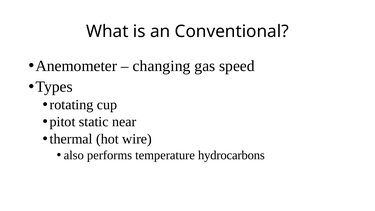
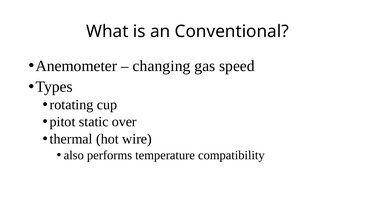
near: near -> over
hydrocarbons: hydrocarbons -> compatibility
